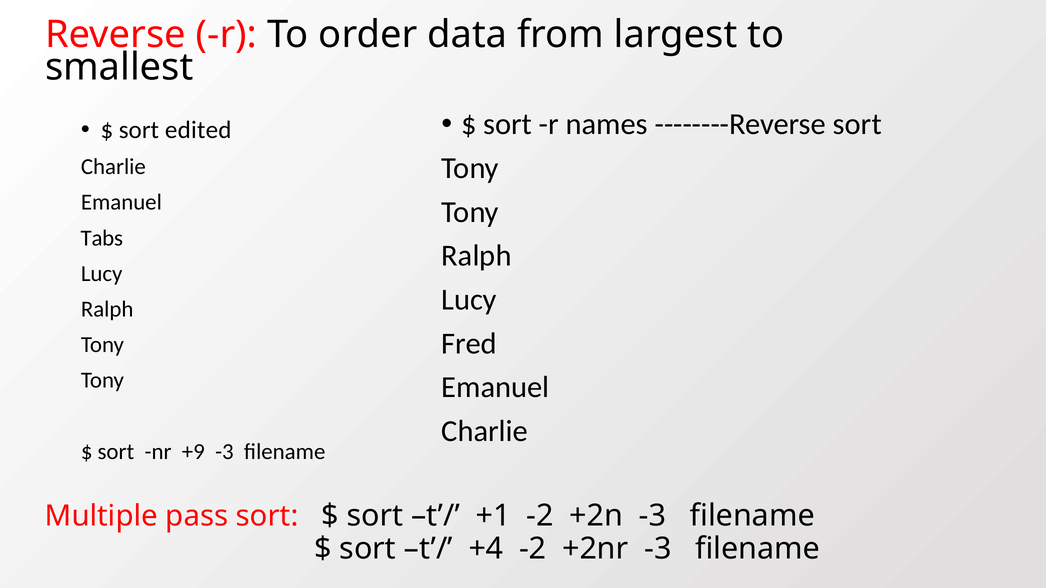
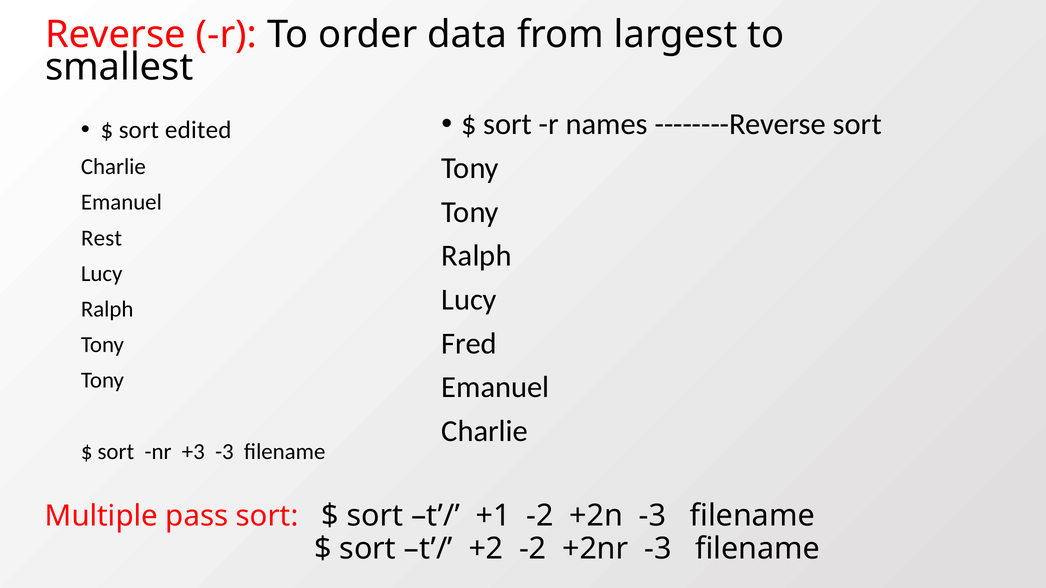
Tabs: Tabs -> Rest
+9: +9 -> +3
+4: +4 -> +2
